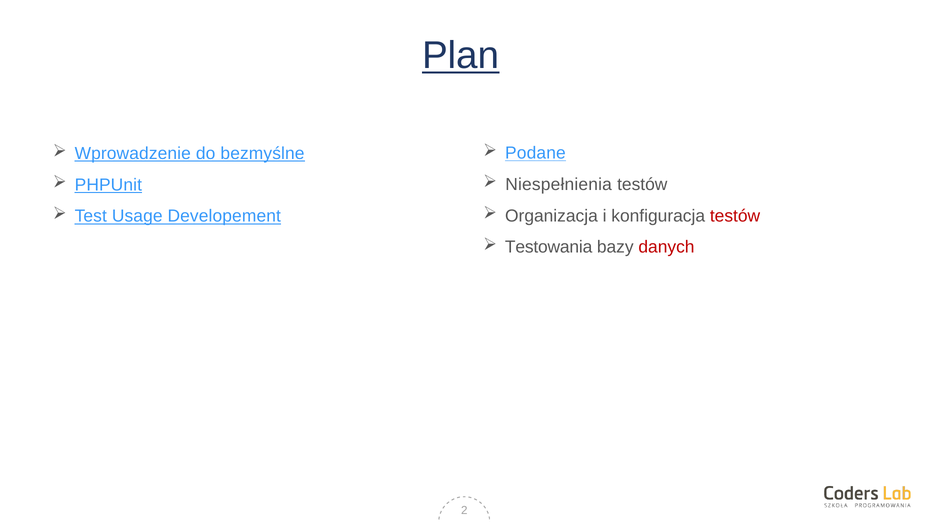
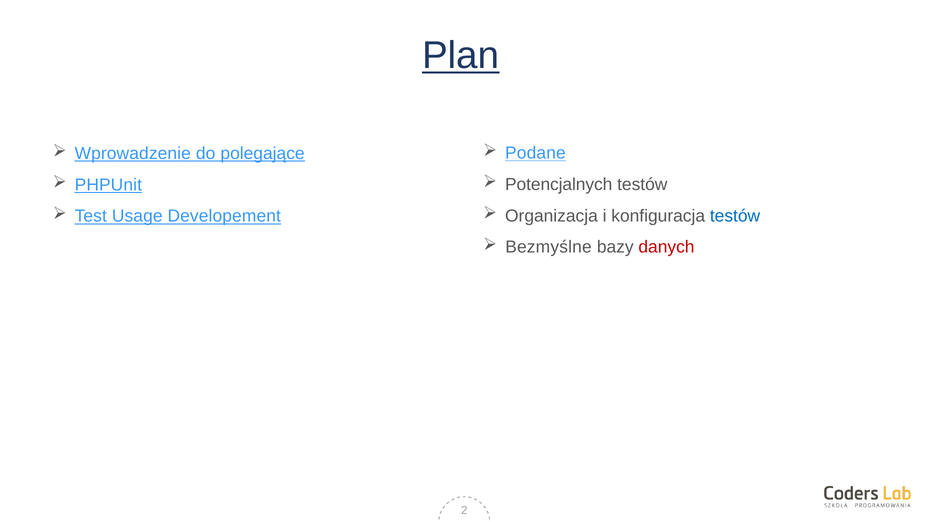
bezmyślne: bezmyślne -> polegające
Niespełnienia: Niespełnienia -> Potencjalnych
testów at (735, 216) colour: red -> blue
Testowania: Testowania -> Bezmyślne
